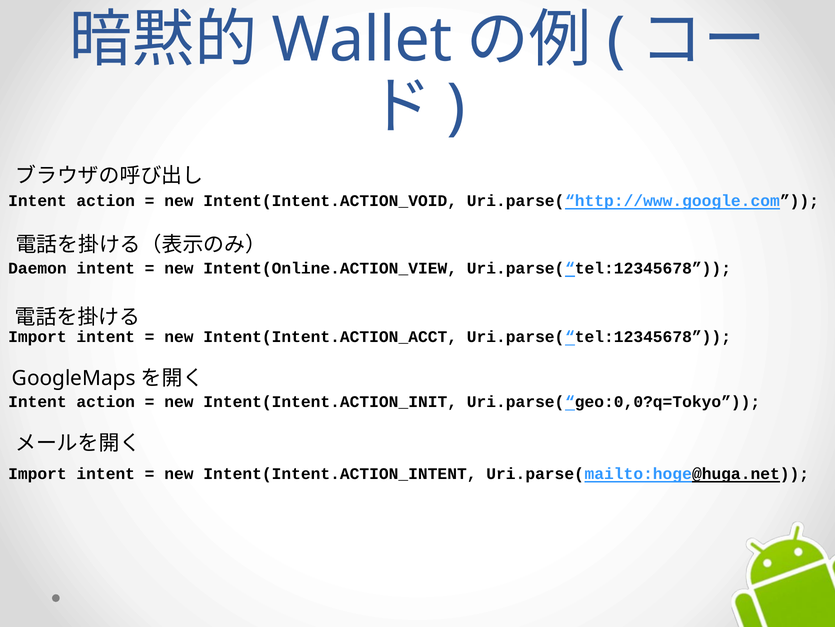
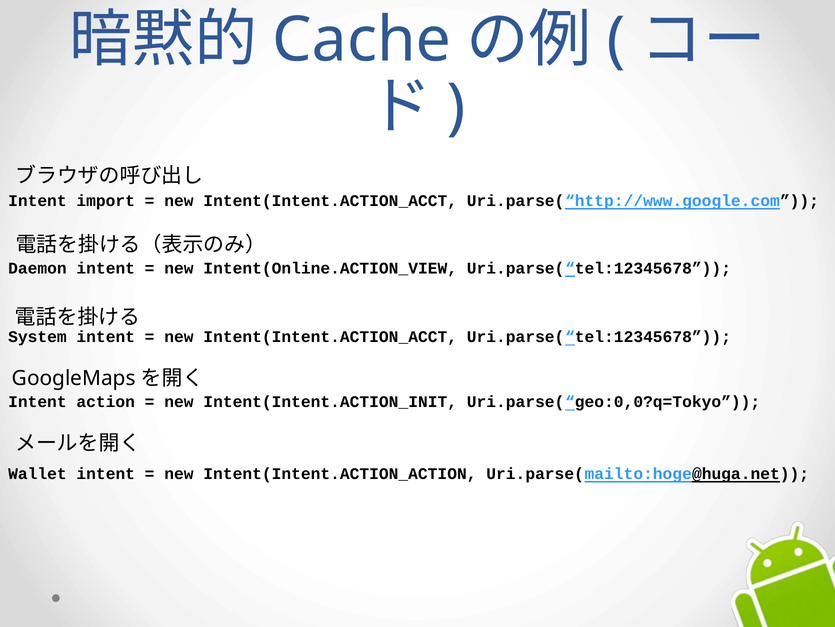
Wallet: Wallet -> Cache
action at (106, 201): action -> import
Intent(Intent.ACTION_VOID at (330, 201): Intent(Intent.ACTION_VOID -> Intent(Intent.ACTION_ACCT
Import at (37, 337): Import -> System
Import at (37, 473): Import -> Wallet
Intent(Intent.ACTION_INTENT: Intent(Intent.ACTION_INTENT -> Intent(Intent.ACTION_ACTION
